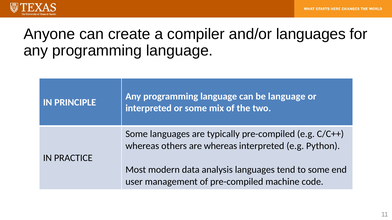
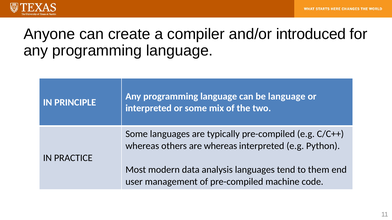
and/or languages: languages -> introduced
to some: some -> them
